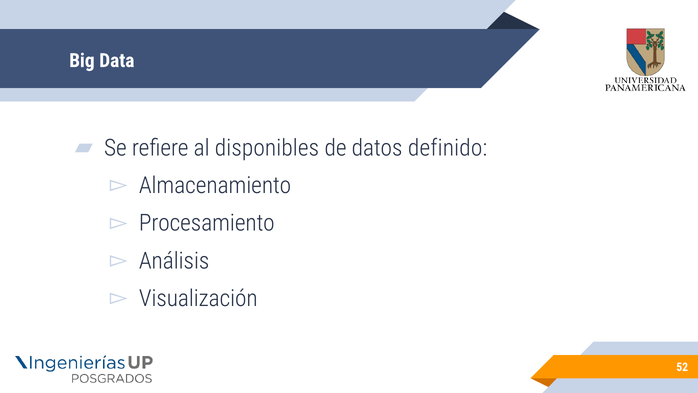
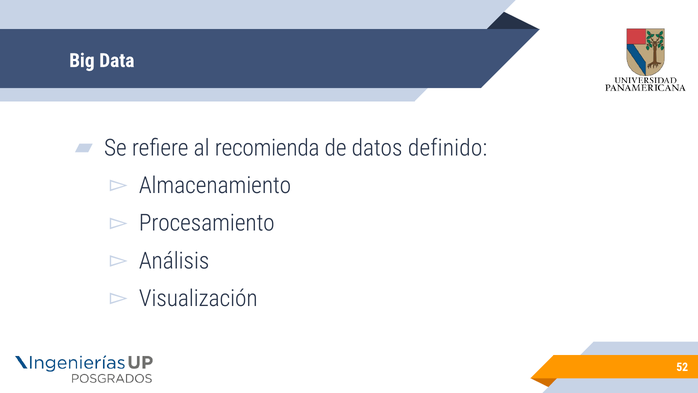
disponibles: disponibles -> recomienda
